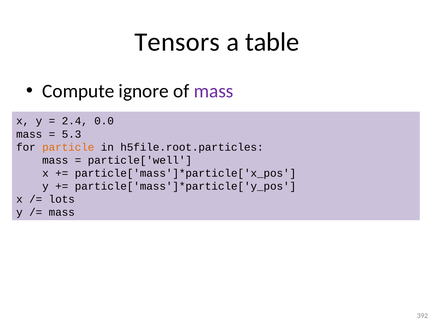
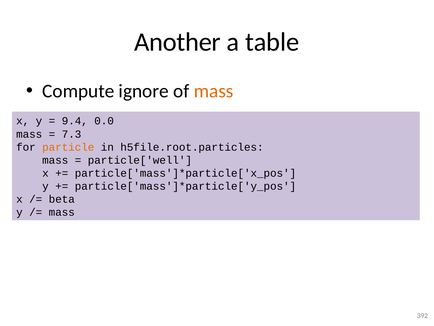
Tensors: Tensors -> Another
mass at (214, 91) colour: purple -> orange
2.4: 2.4 -> 9.4
5.3: 5.3 -> 7.3
lots: lots -> beta
